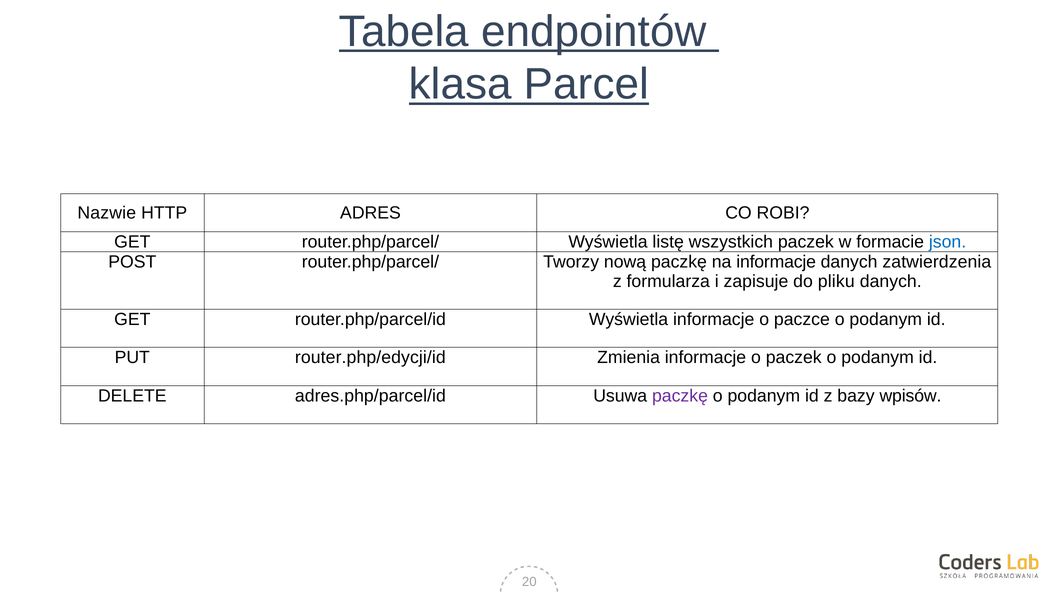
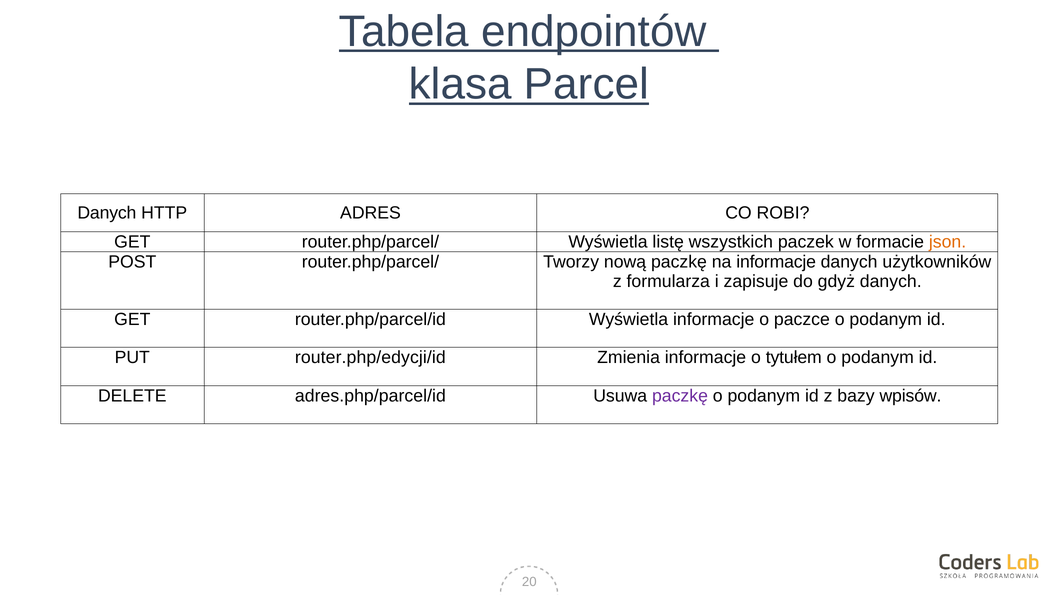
Nazwie at (107, 213): Nazwie -> Danych
json colour: blue -> orange
zatwierdzenia: zatwierdzenia -> użytkowników
pliku: pliku -> gdyż
o paczek: paczek -> tytułem
